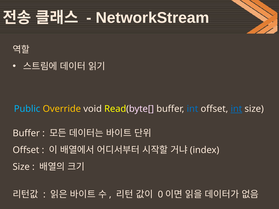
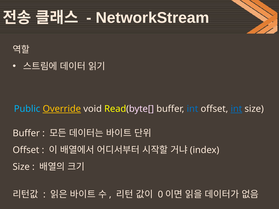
Override underline: none -> present
